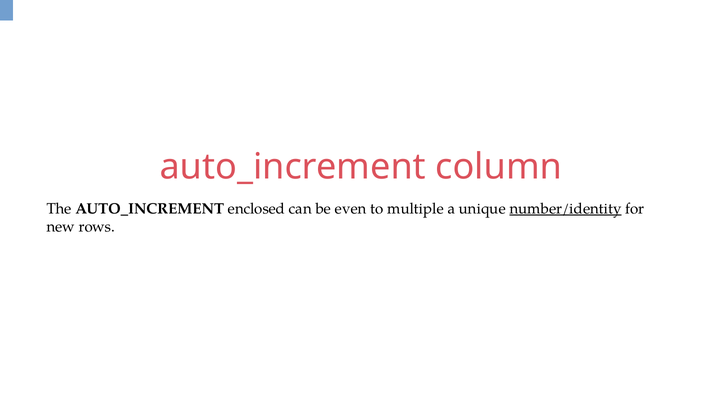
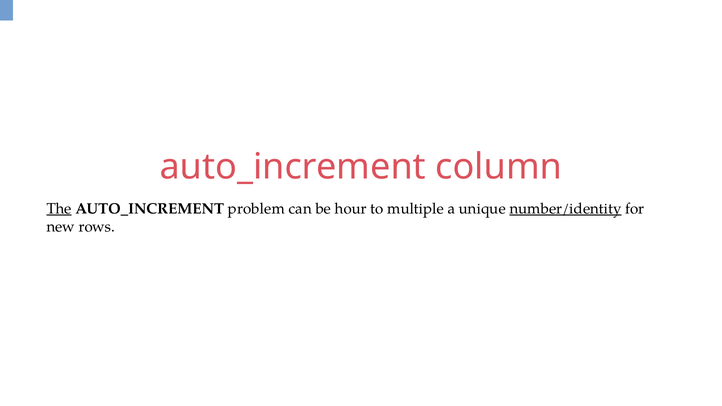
The underline: none -> present
enclosed: enclosed -> problem
even: even -> hour
